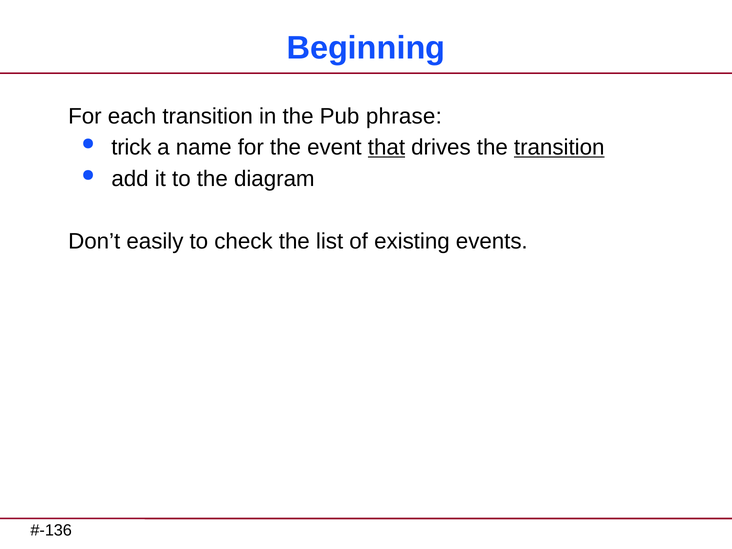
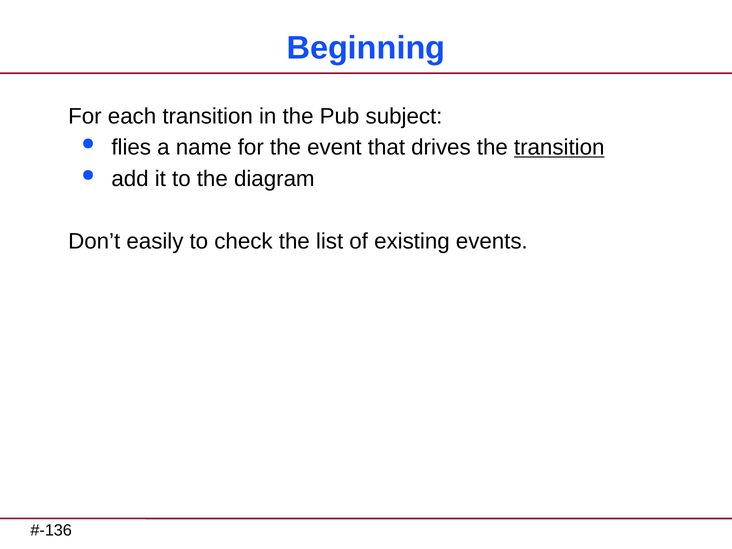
phrase: phrase -> subject
trick: trick -> flies
that underline: present -> none
